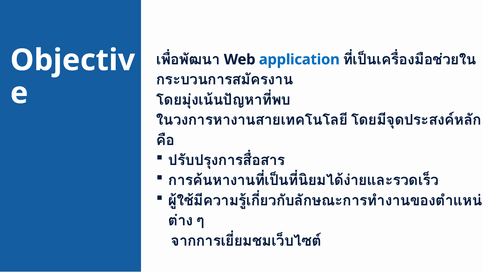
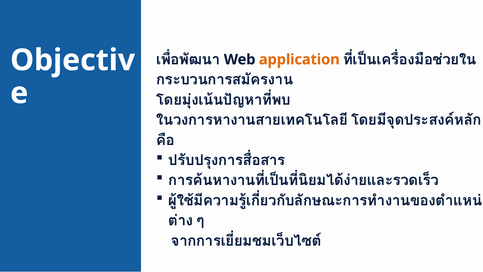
application colour: blue -> orange
